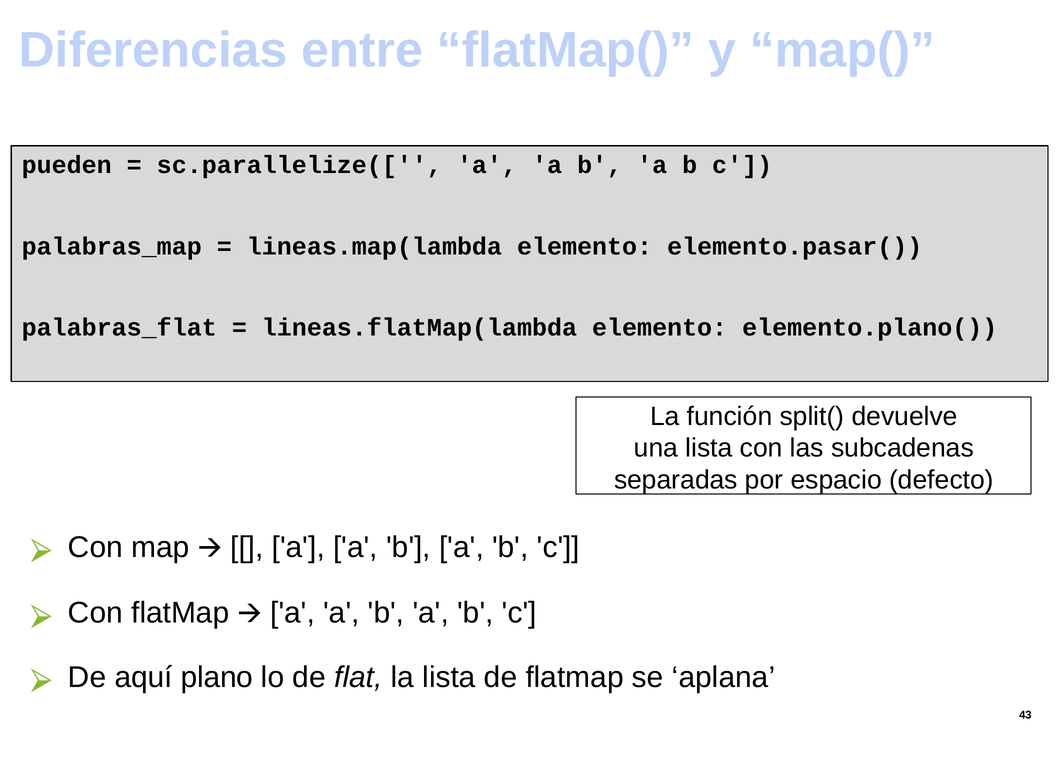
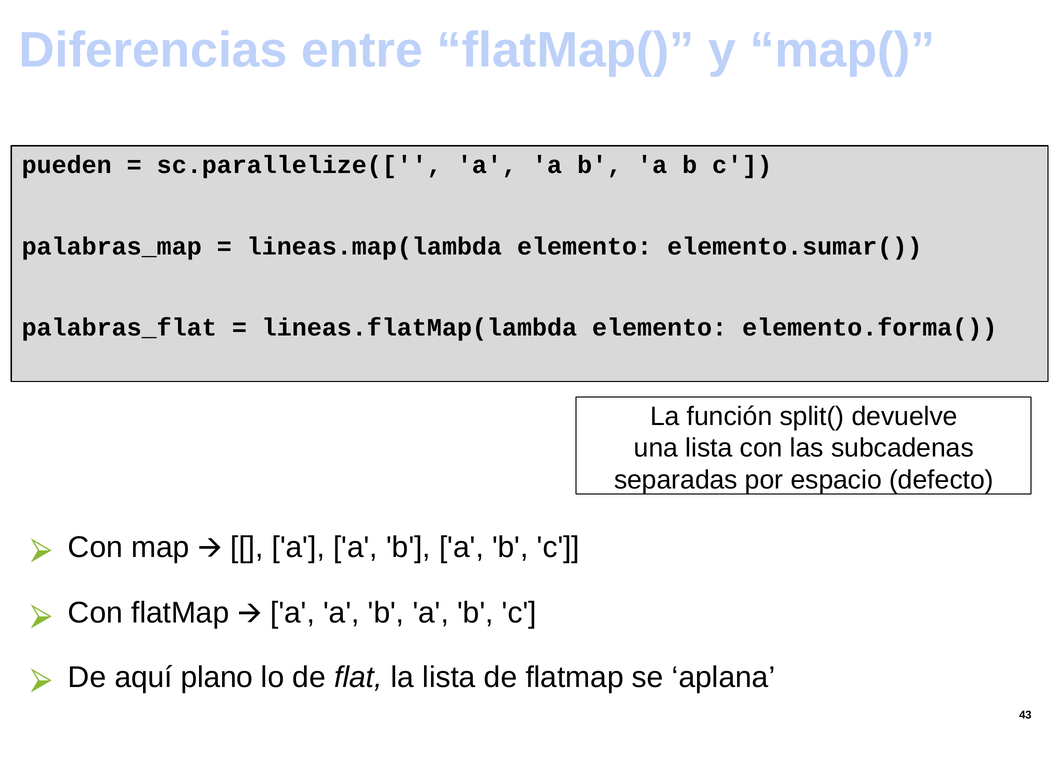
elemento.pasar(: elemento.pasar( -> elemento.sumar(
elemento.plano(: elemento.plano( -> elemento.forma(
